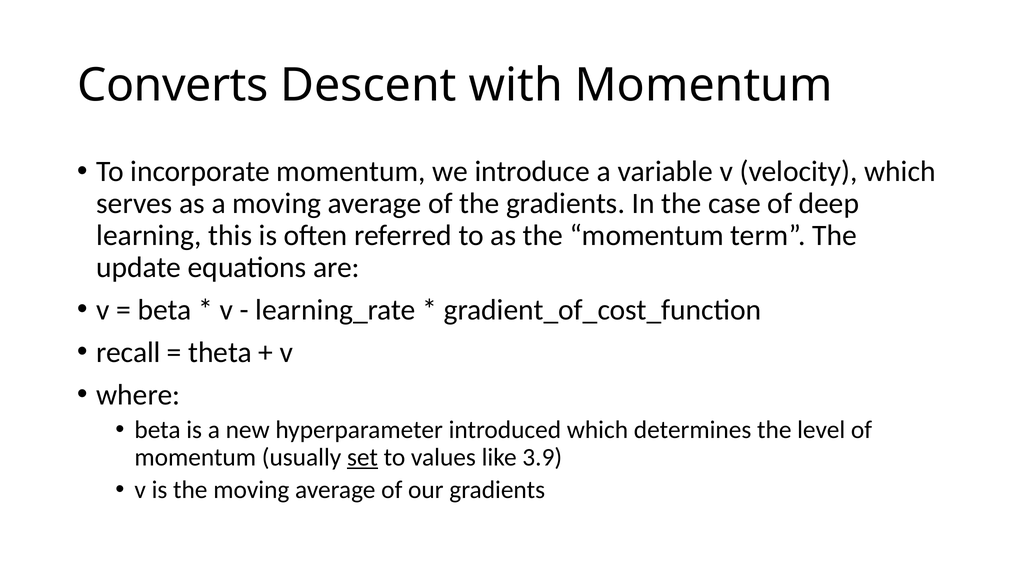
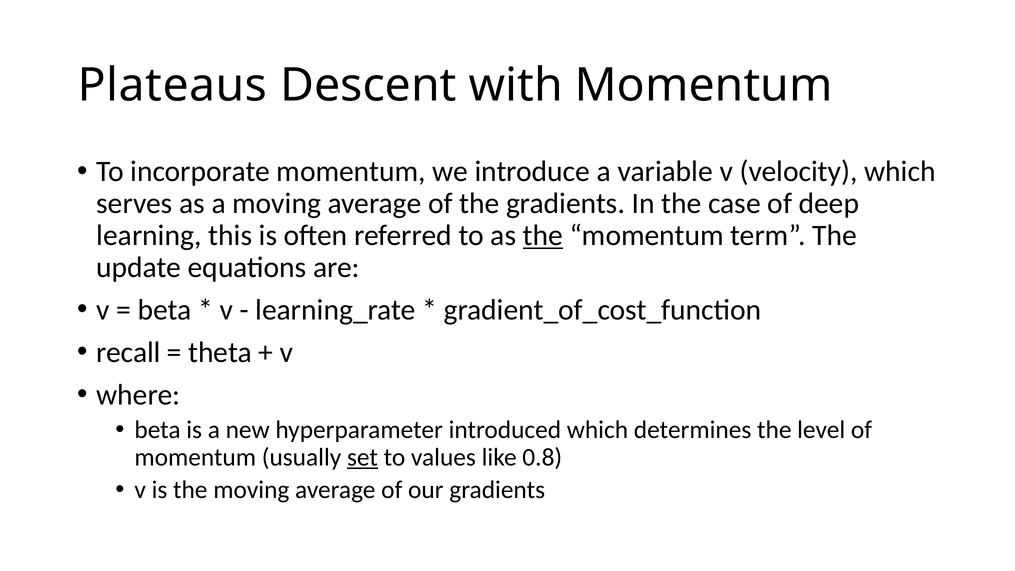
Converts: Converts -> Plateaus
the at (543, 235) underline: none -> present
3.9: 3.9 -> 0.8
